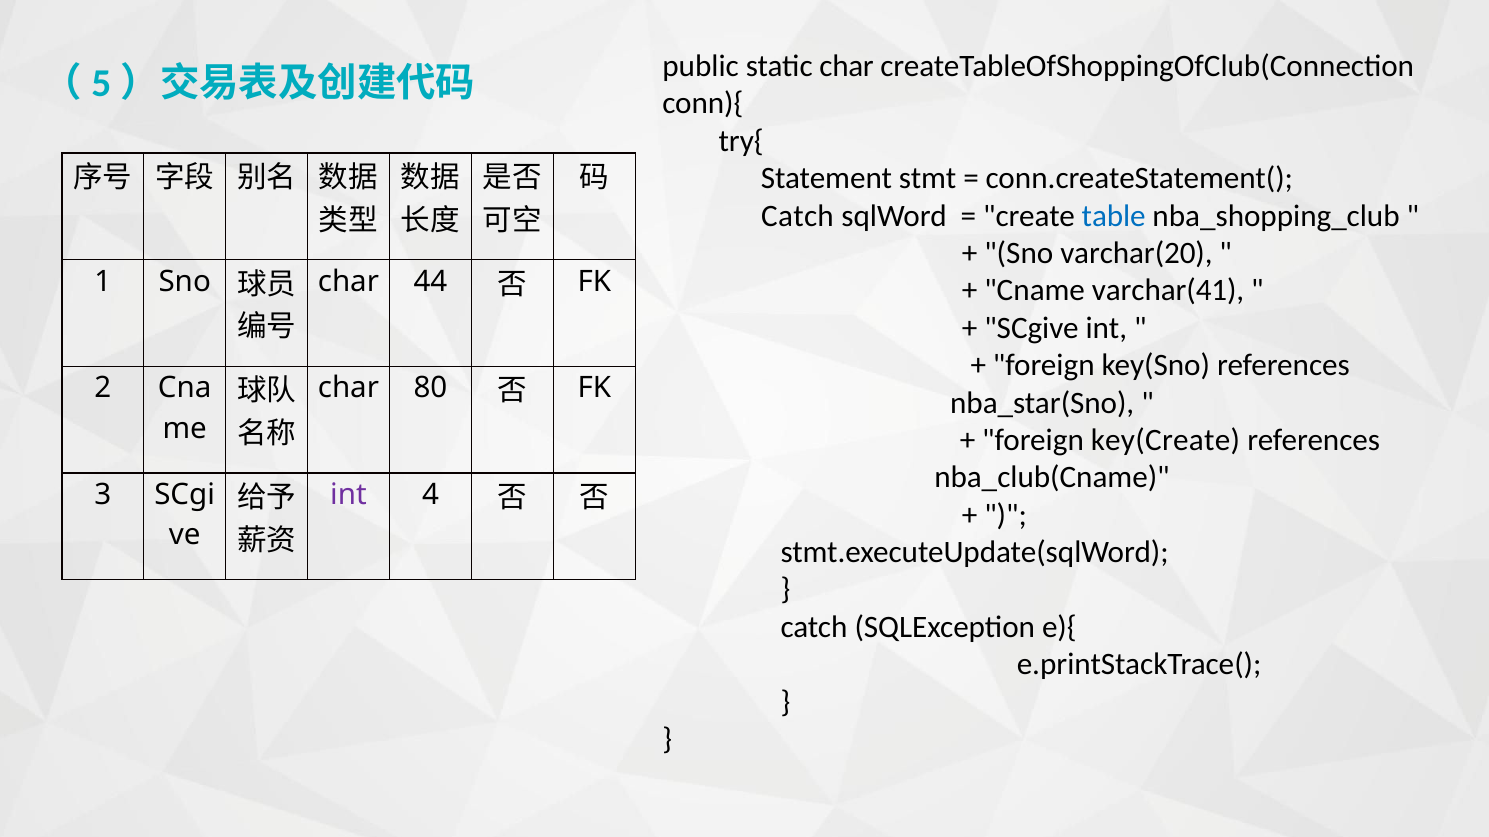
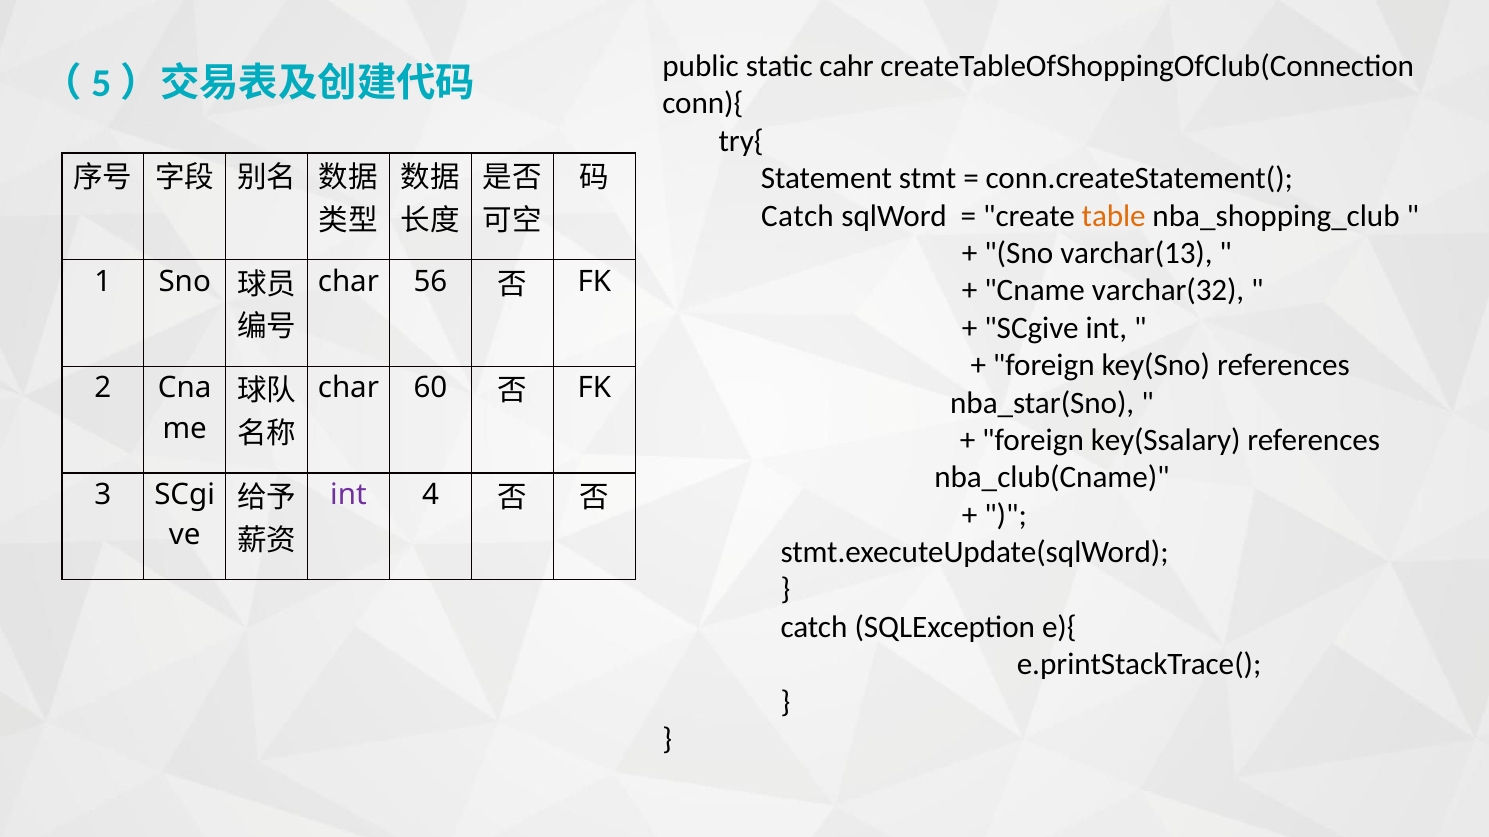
static char: char -> cahr
table colour: blue -> orange
varchar(20: varchar(20 -> varchar(13
44: 44 -> 56
varchar(41: varchar(41 -> varchar(32
80: 80 -> 60
key(Create: key(Create -> key(Ssalary
